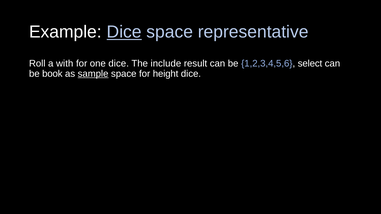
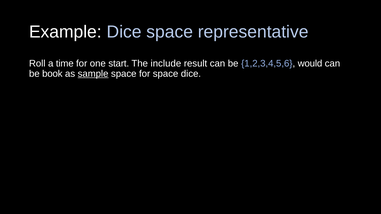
Dice at (124, 32) underline: present -> none
with: with -> time
one dice: dice -> start
select: select -> would
for height: height -> space
